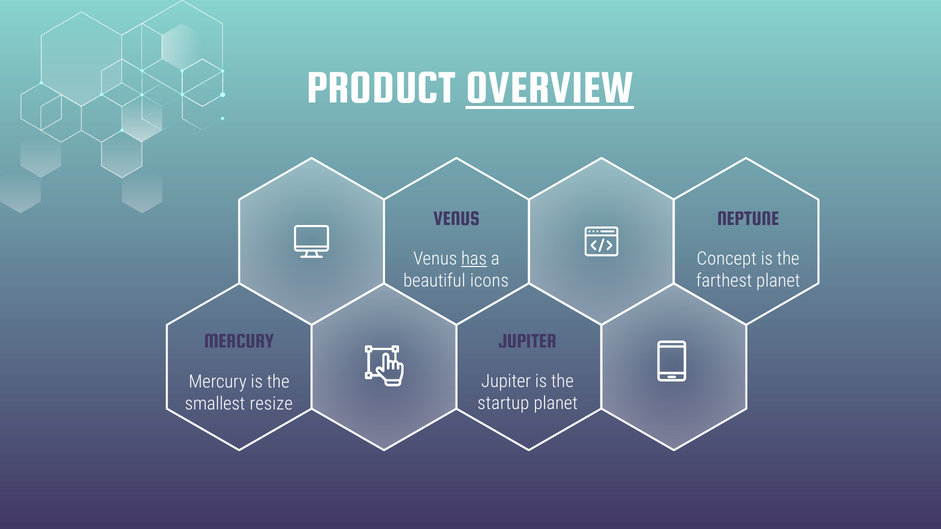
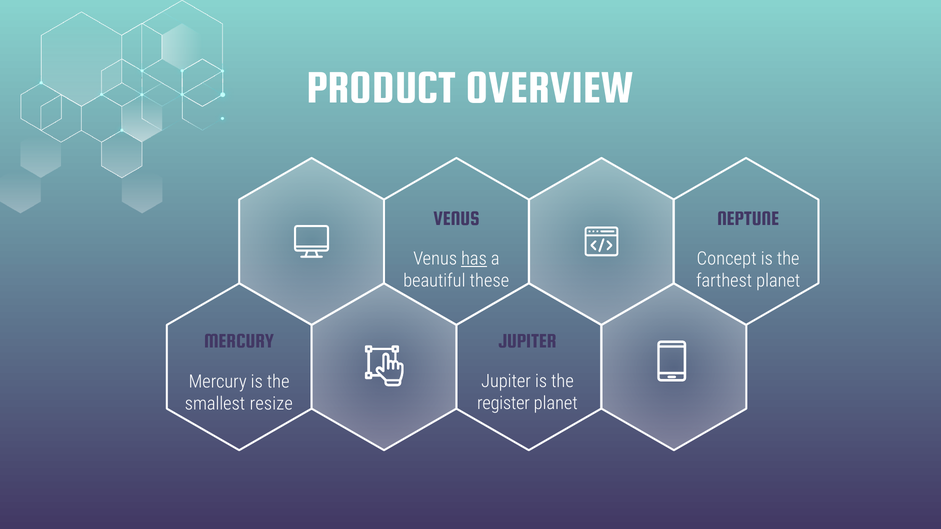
OVERVIEW underline: present -> none
icons: icons -> these
startup: startup -> register
